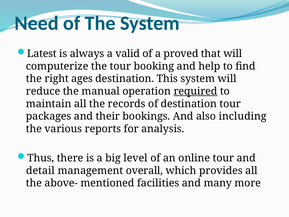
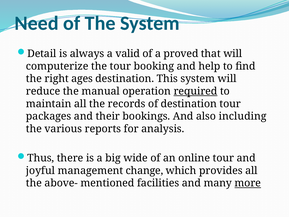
Latest: Latest -> Detail
level: level -> wide
detail: detail -> joyful
overall: overall -> change
more underline: none -> present
